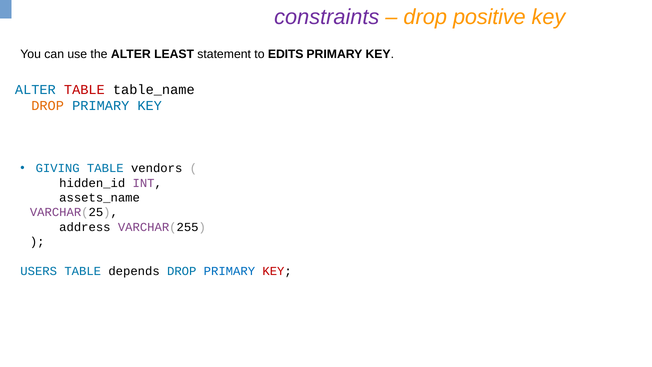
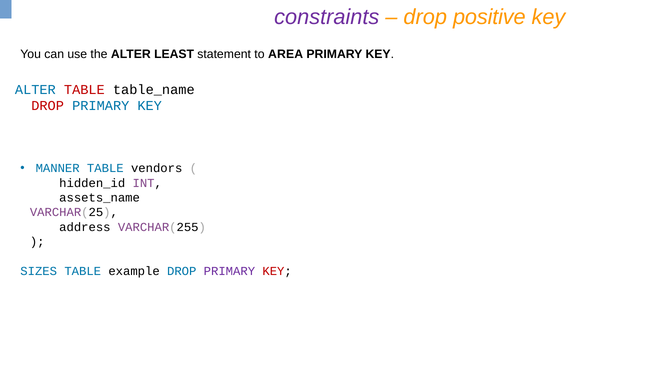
EDITS: EDITS -> AREA
DROP at (48, 106) colour: orange -> red
GIVING: GIVING -> MANNER
USERS: USERS -> SIZES
depends: depends -> example
PRIMARY at (229, 271) colour: blue -> purple
